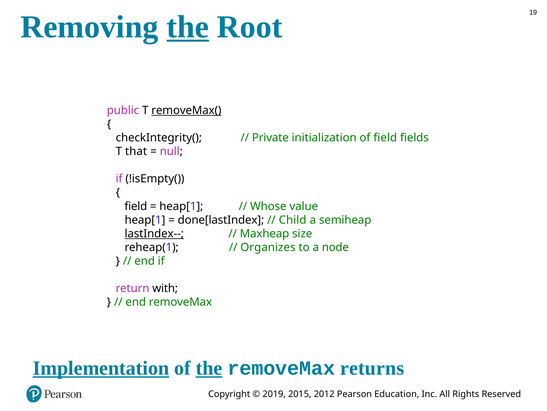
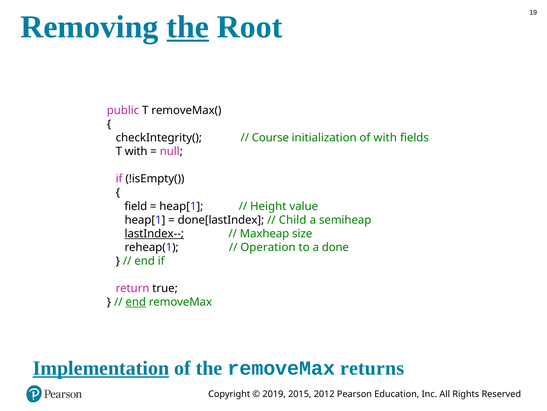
removeMax( underline: present -> none
Private: Private -> Course
of field: field -> with
T that: that -> with
Whose: Whose -> Height
Organizes: Organizes -> Operation
node: node -> done
with: with -> true
end at (136, 302) underline: none -> present
the at (209, 368) underline: present -> none
